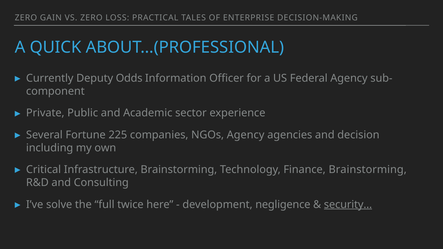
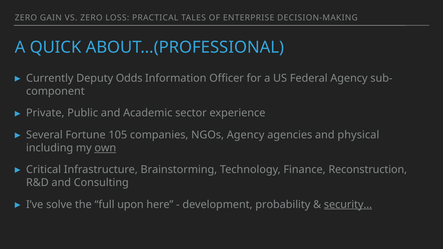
225: 225 -> 105
decision: decision -> physical
own underline: none -> present
Finance Brainstorming: Brainstorming -> Reconstruction
twice: twice -> upon
negligence: negligence -> probability
